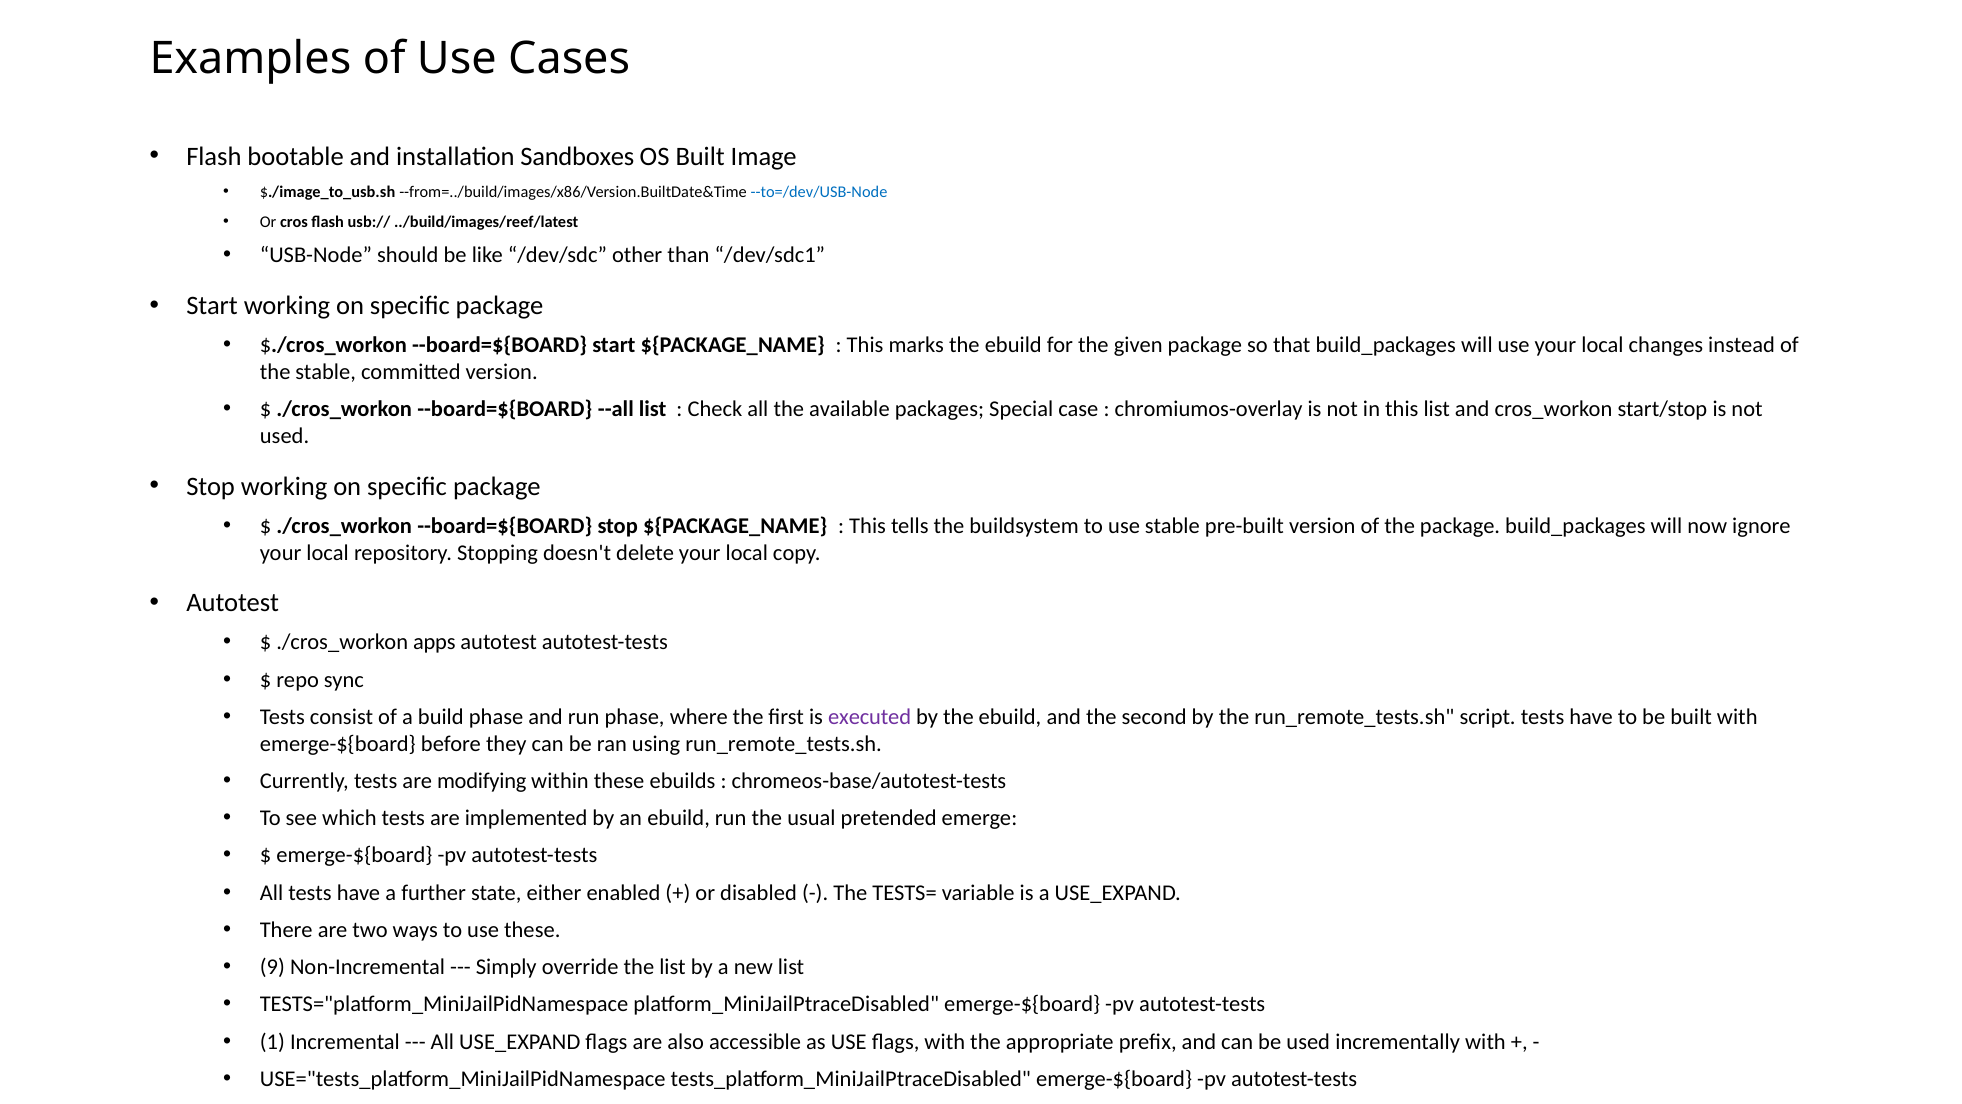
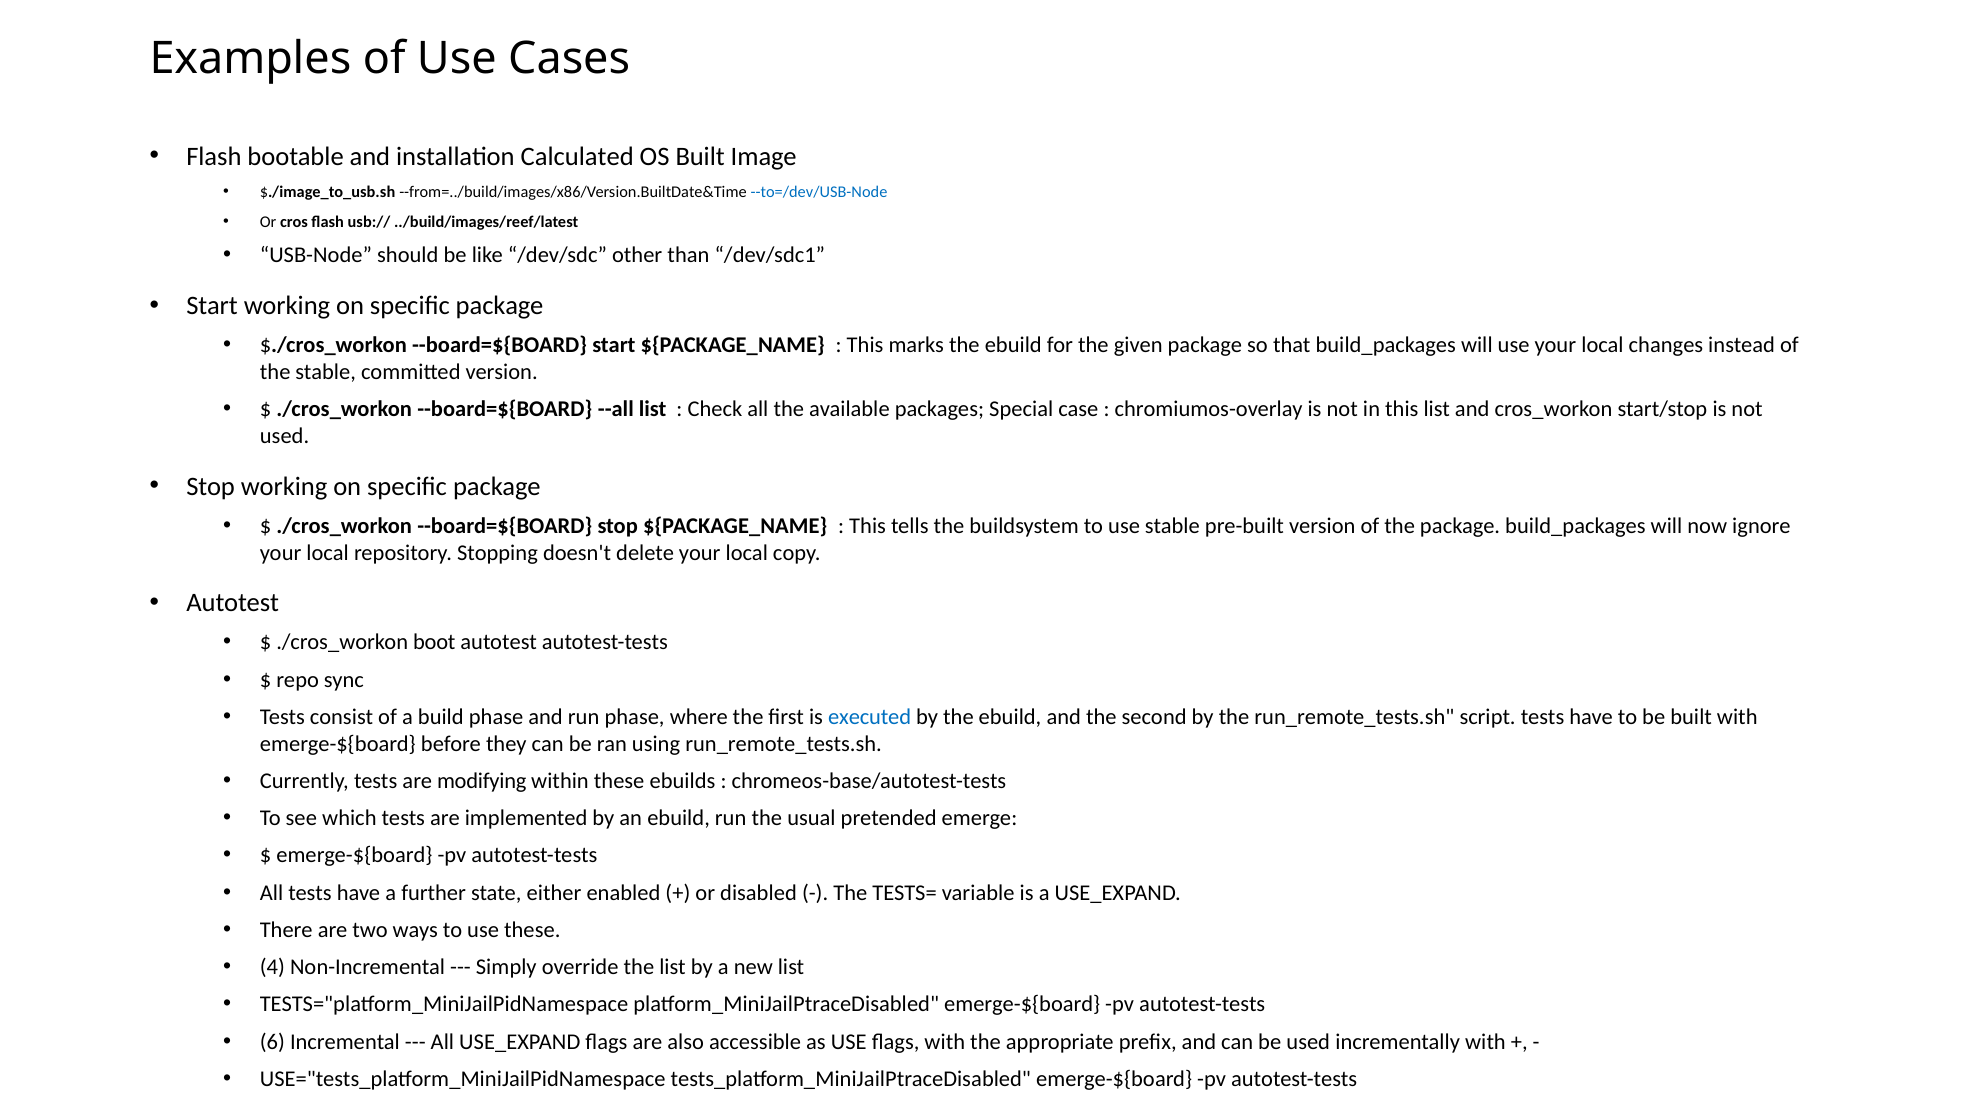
Sandboxes: Sandboxes -> Calculated
apps: apps -> boot
executed colour: purple -> blue
9: 9 -> 4
1: 1 -> 6
